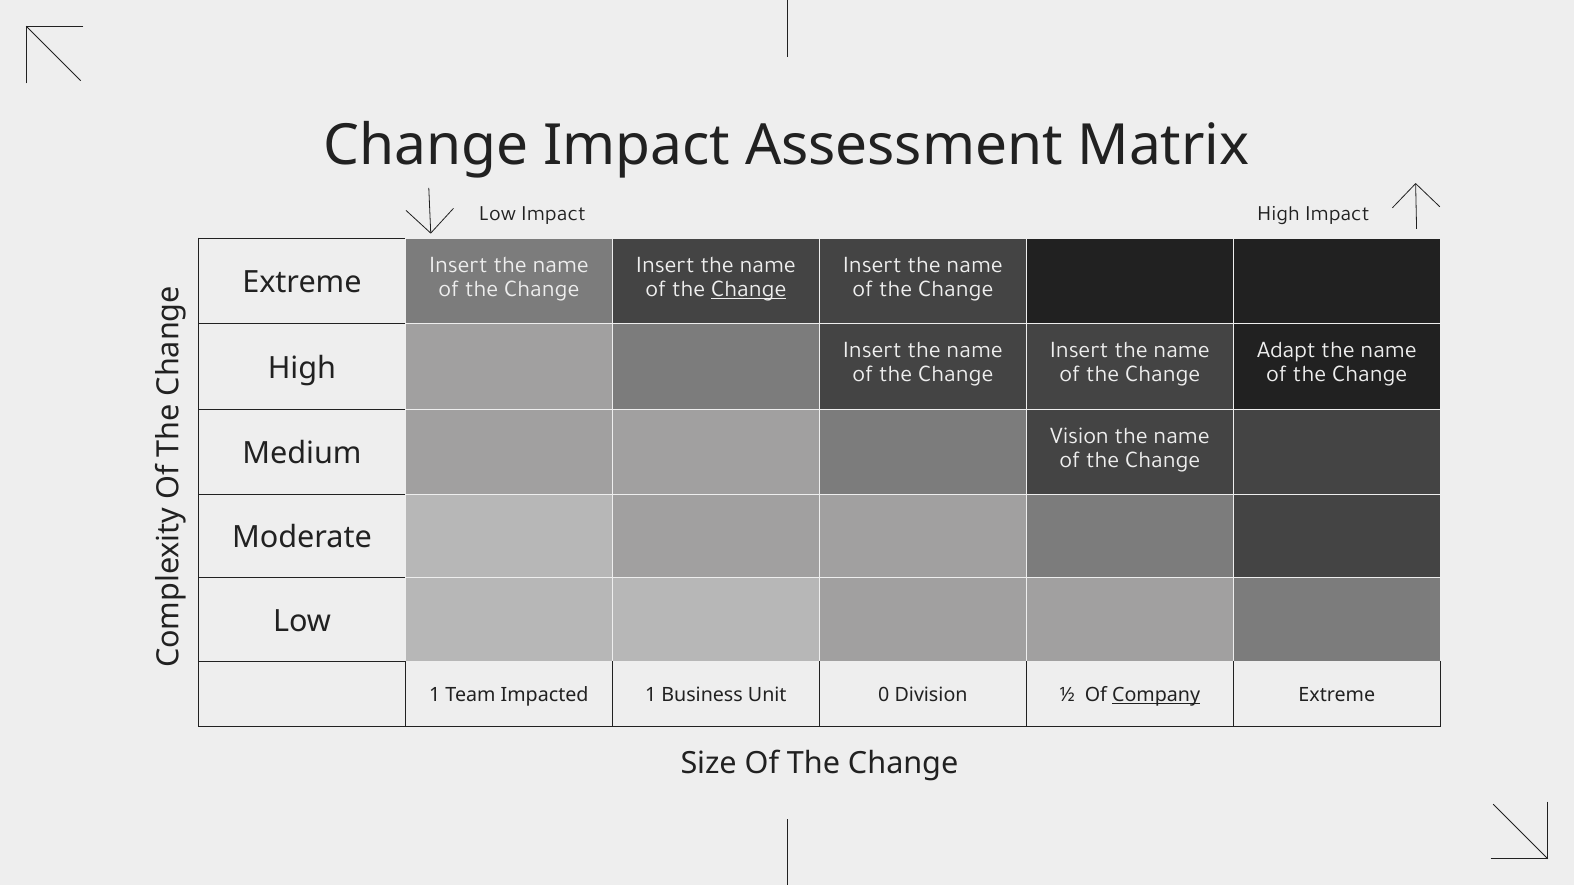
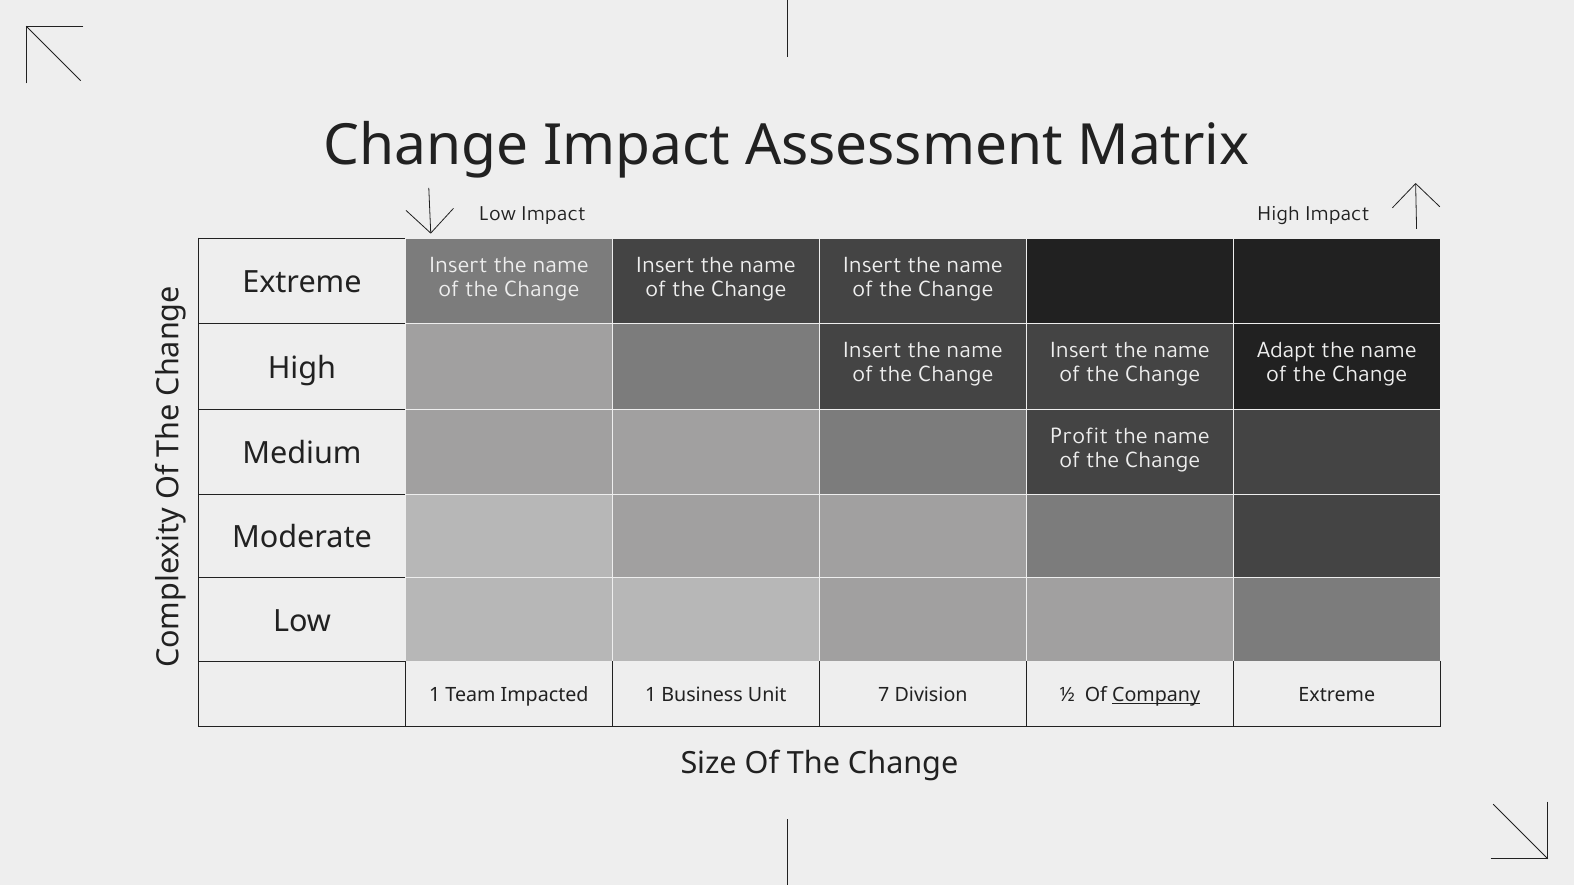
Change at (749, 288) underline: present -> none
Vision: Vision -> Profit
0: 0 -> 7
